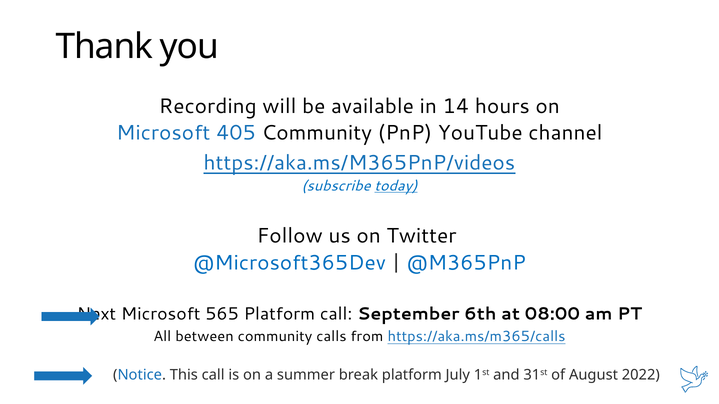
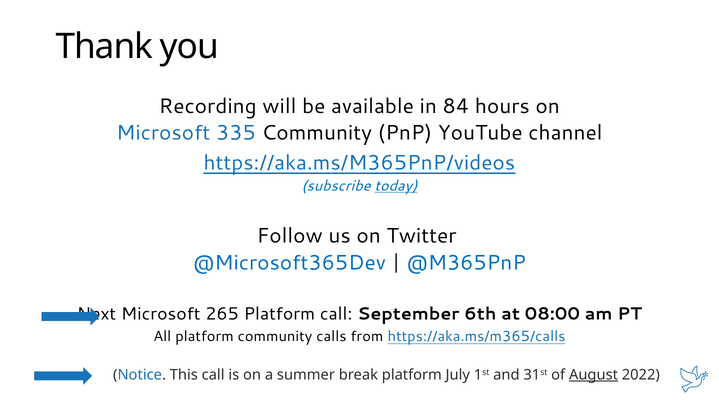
14: 14 -> 84
405: 405 -> 335
565: 565 -> 265
All between: between -> platform
August underline: none -> present
